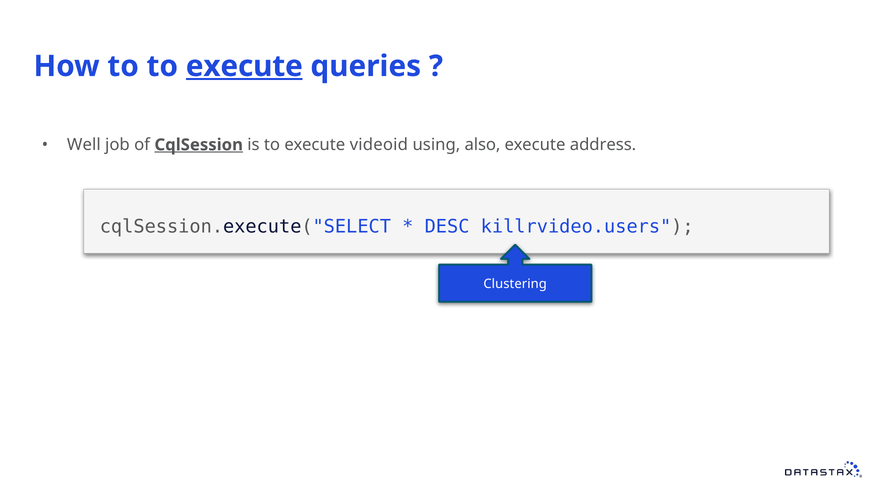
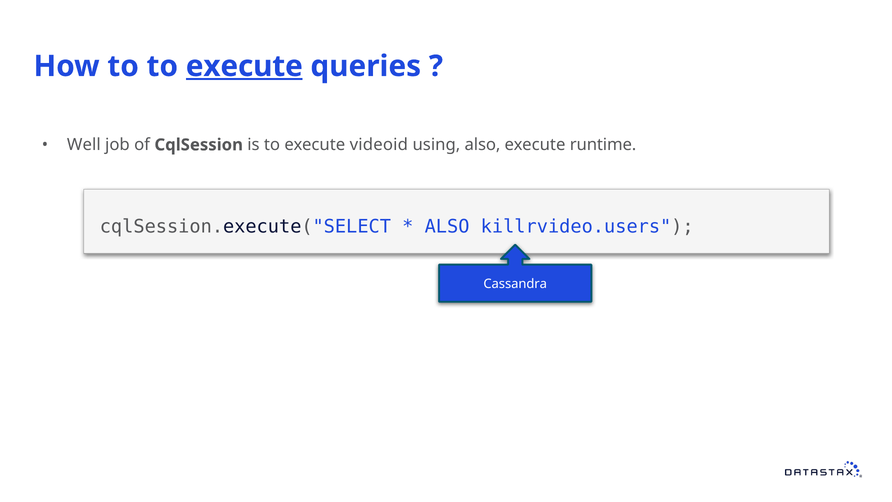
CqlSession underline: present -> none
address: address -> runtime
DESC at (447, 226): DESC -> ALSO
Clustering: Clustering -> Cassandra
